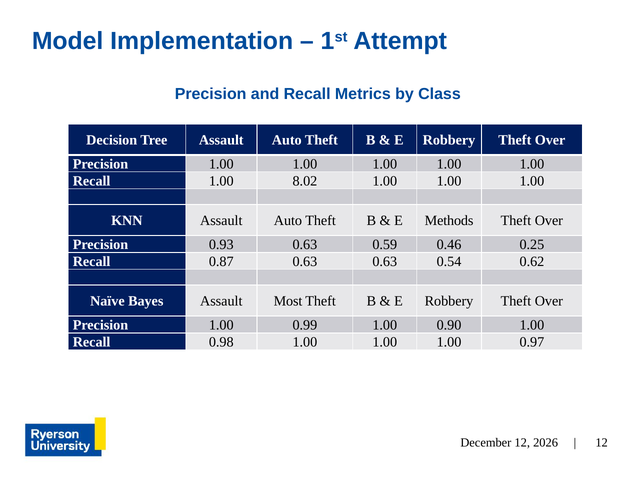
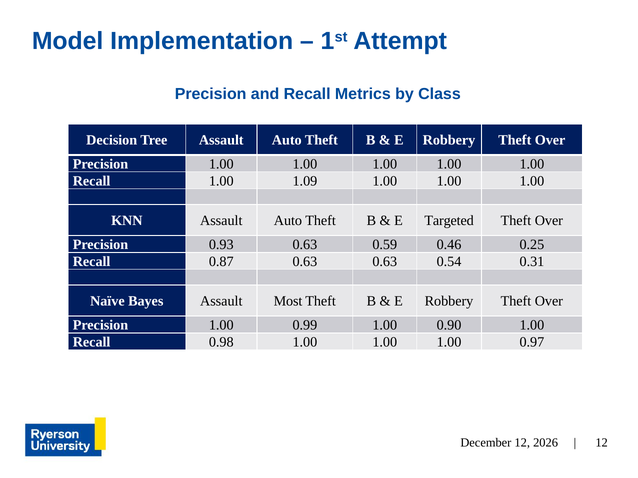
8.02: 8.02 -> 1.09
Methods: Methods -> Targeted
0.62: 0.62 -> 0.31
